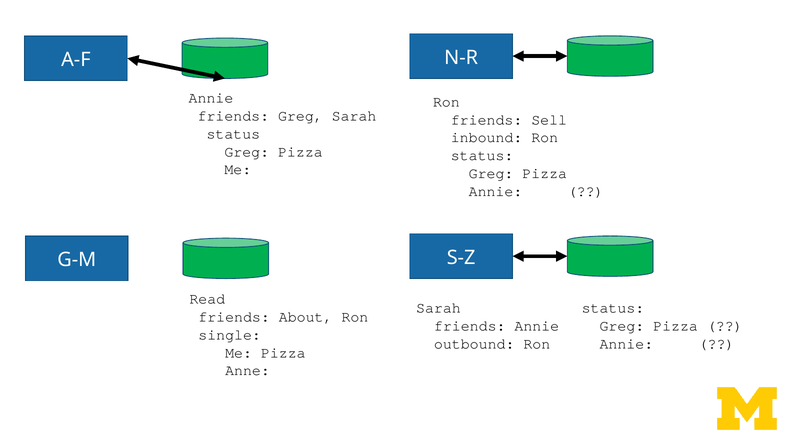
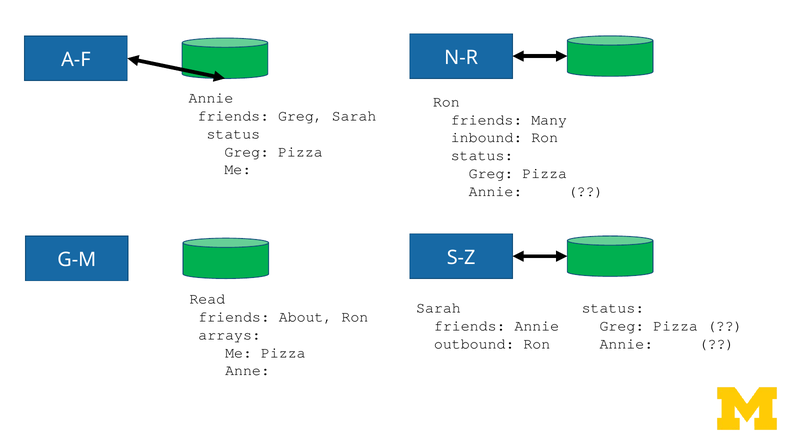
Sell: Sell -> Many
single: single -> arrays
